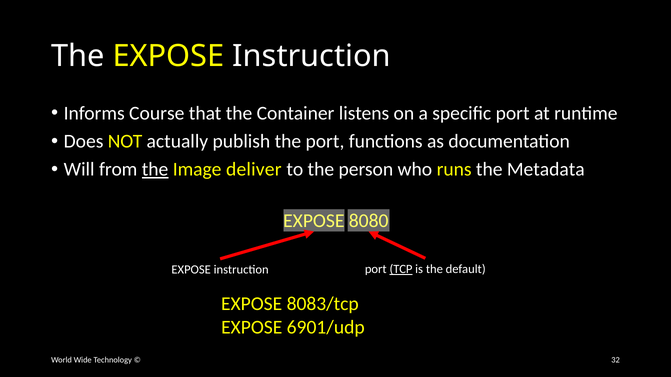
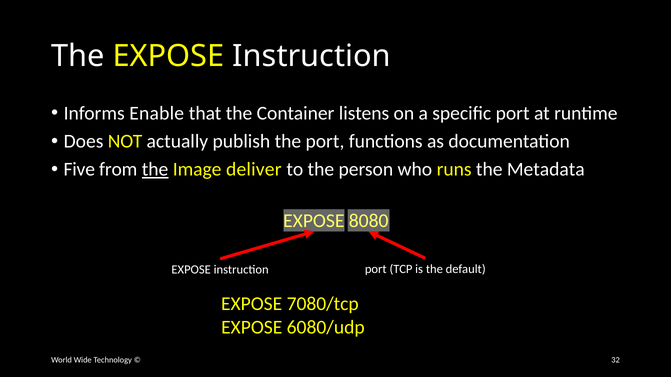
Course: Course -> Enable
Will: Will -> Five
TCP underline: present -> none
8083/tcp: 8083/tcp -> 7080/tcp
6901/udp: 6901/udp -> 6080/udp
